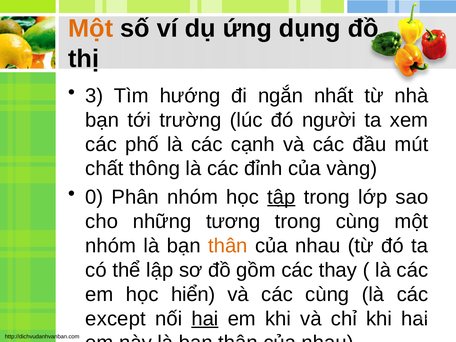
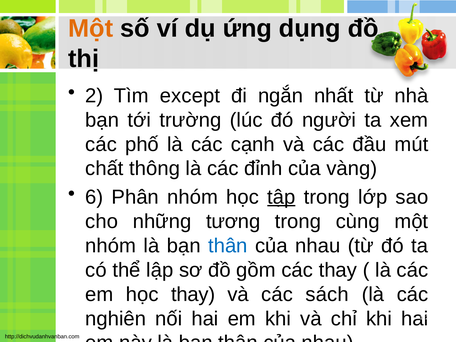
3: 3 -> 2
hướng: hướng -> except
0: 0 -> 6
thân at (228, 246) colour: orange -> blue
học hiển: hiển -> thay
các cùng: cùng -> sách
except: except -> nghiên
hai at (205, 319) underline: present -> none
